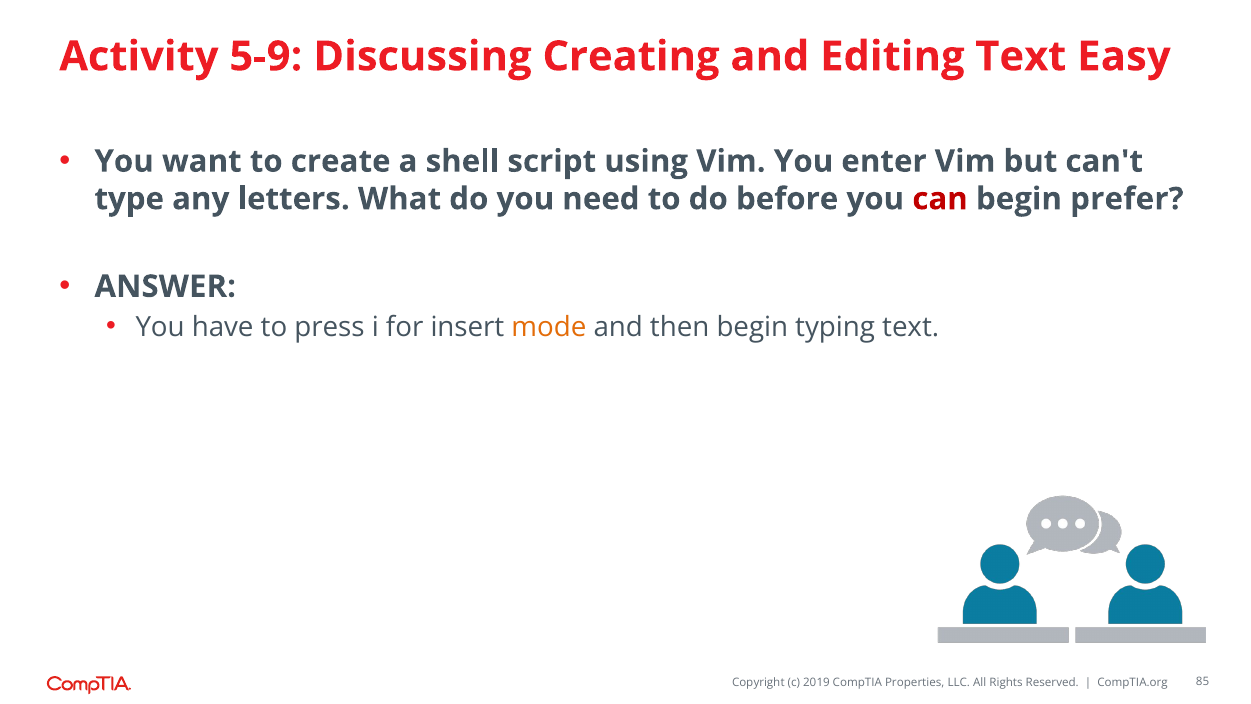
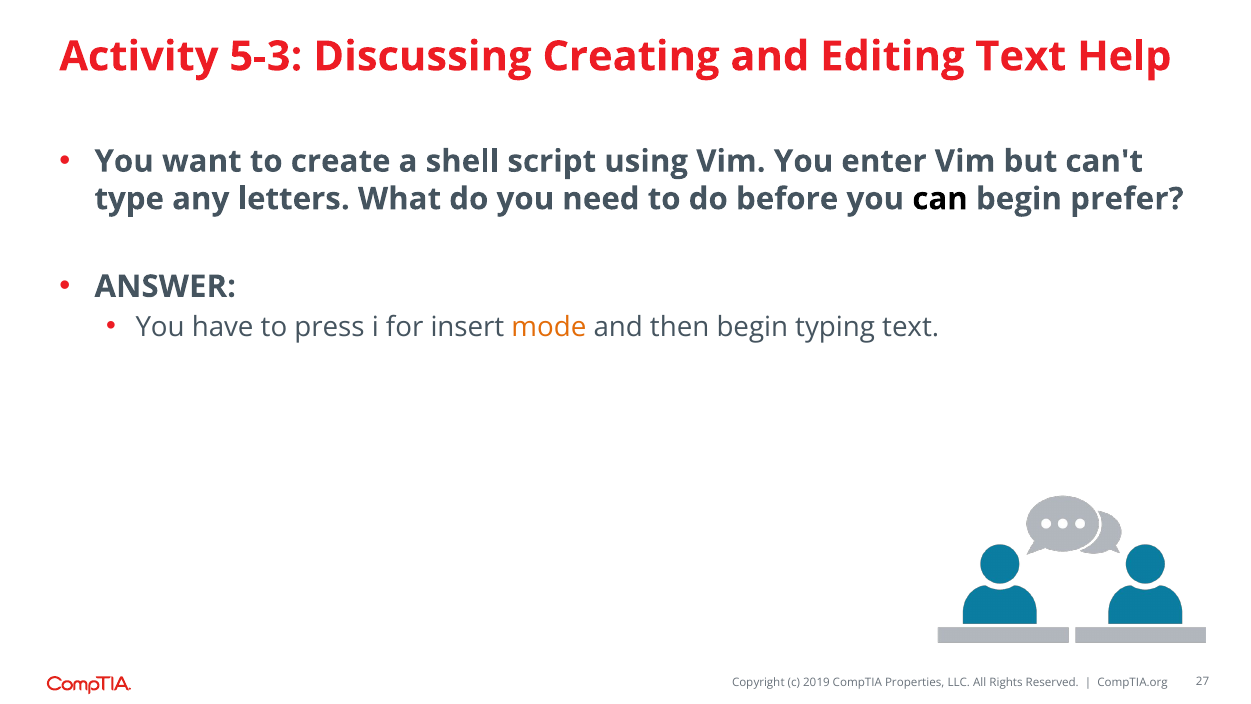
5-9: 5-9 -> 5-3
Easy: Easy -> Help
can colour: red -> black
85: 85 -> 27
